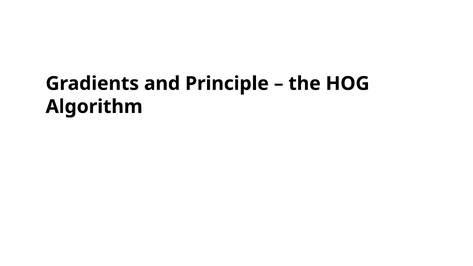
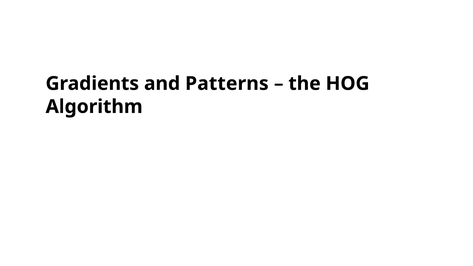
Principle: Principle -> Patterns
